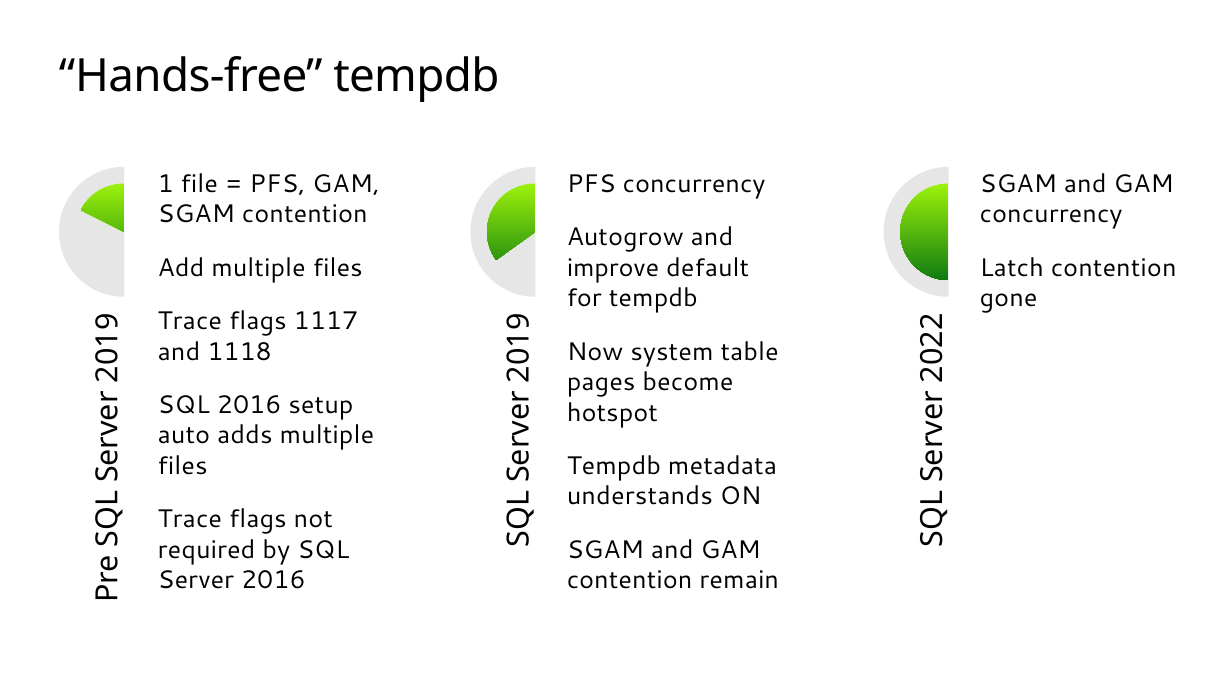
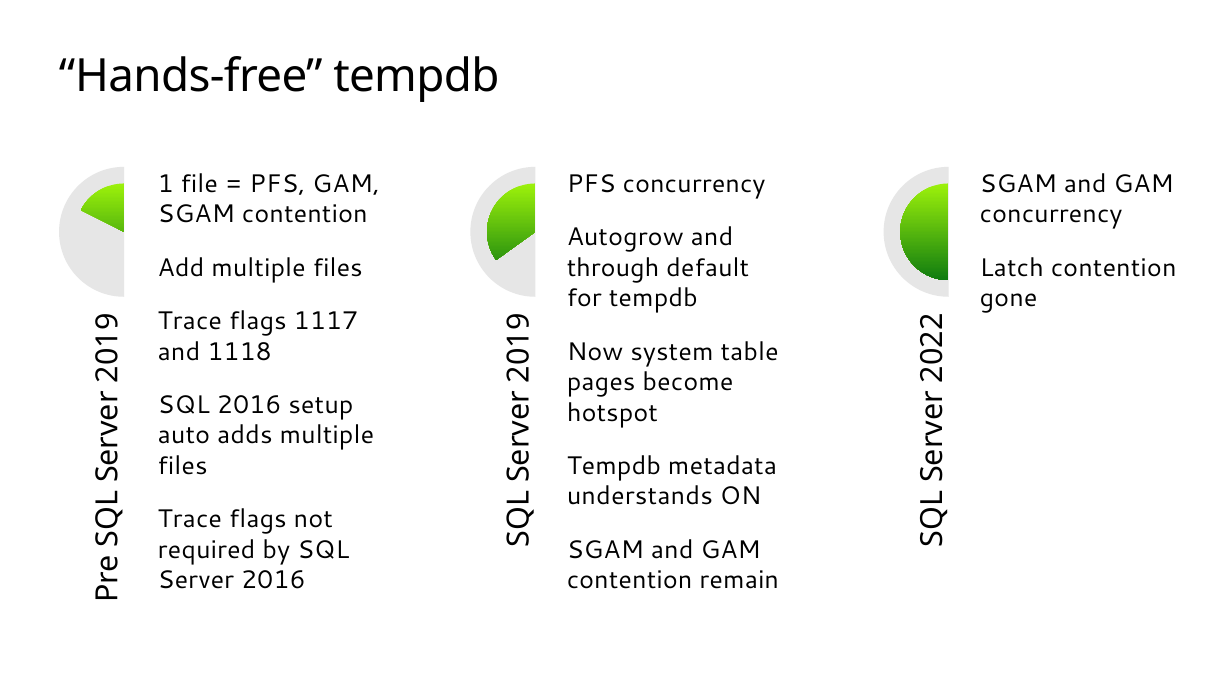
improve: improve -> through
